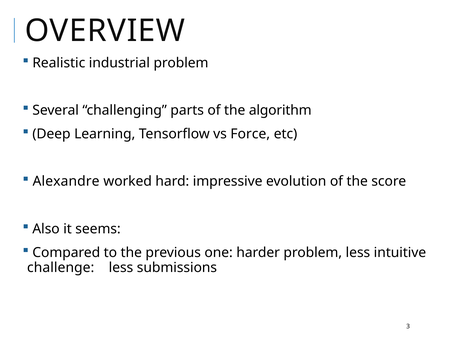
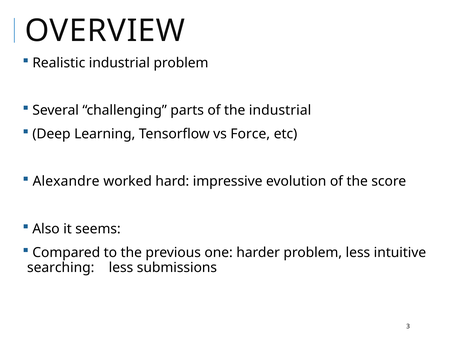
the algorithm: algorithm -> industrial
challenge: challenge -> searching
